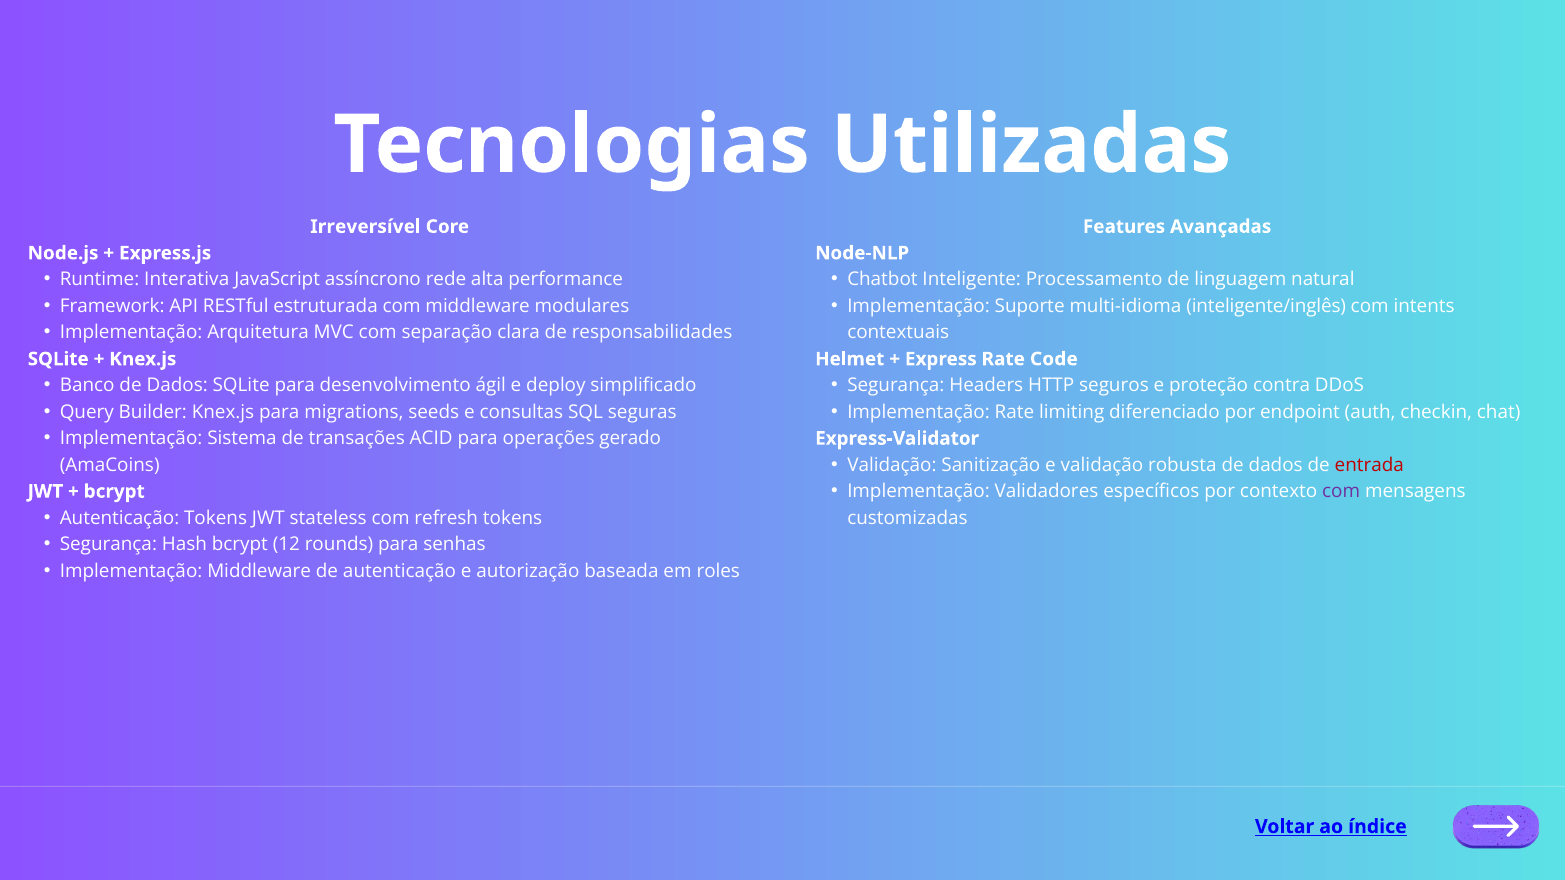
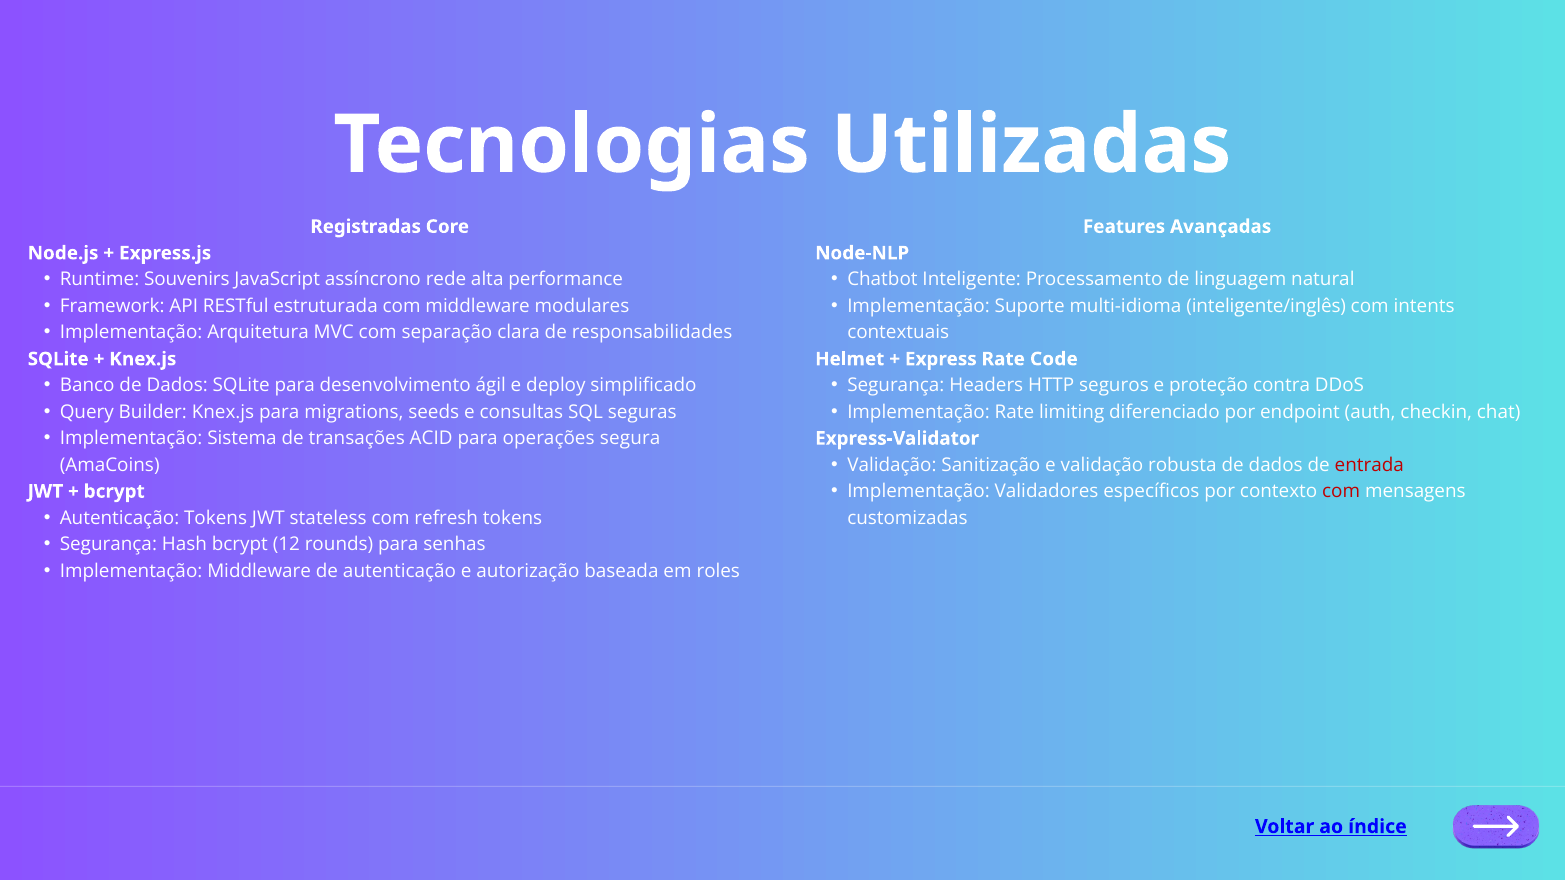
Irreversível: Irreversível -> Registradas
Interativa: Interativa -> Souvenirs
gerado: gerado -> segura
com at (1341, 492) colour: purple -> red
